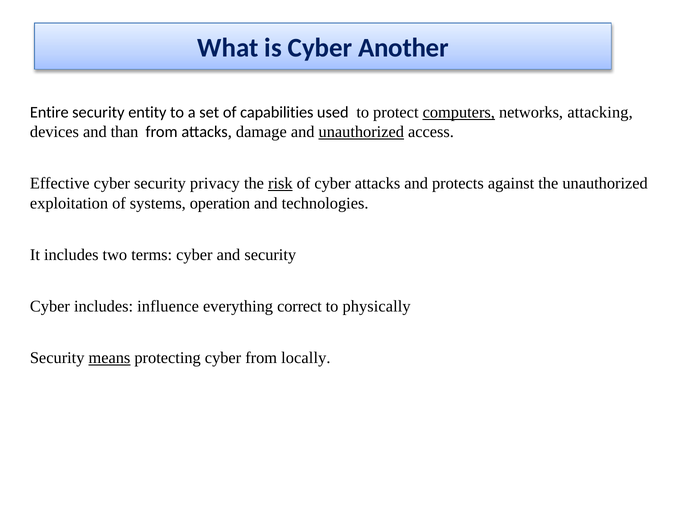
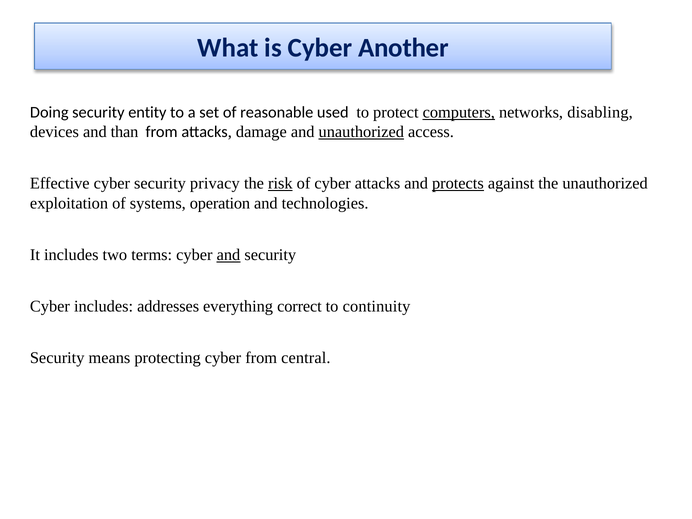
Entire: Entire -> Doing
capabilities: capabilities -> reasonable
attacking: attacking -> disabling
protects underline: none -> present
and at (228, 255) underline: none -> present
influence: influence -> addresses
physically: physically -> continuity
means underline: present -> none
locally: locally -> central
